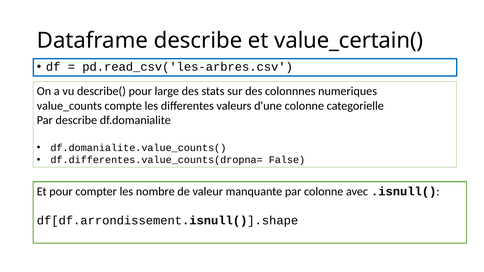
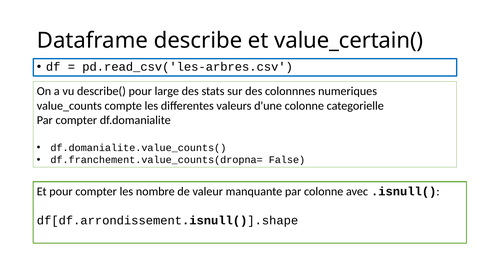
Par describe: describe -> compter
df.differentes.value_counts(dropna=: df.differentes.value_counts(dropna= -> df.franchement.value_counts(dropna=
